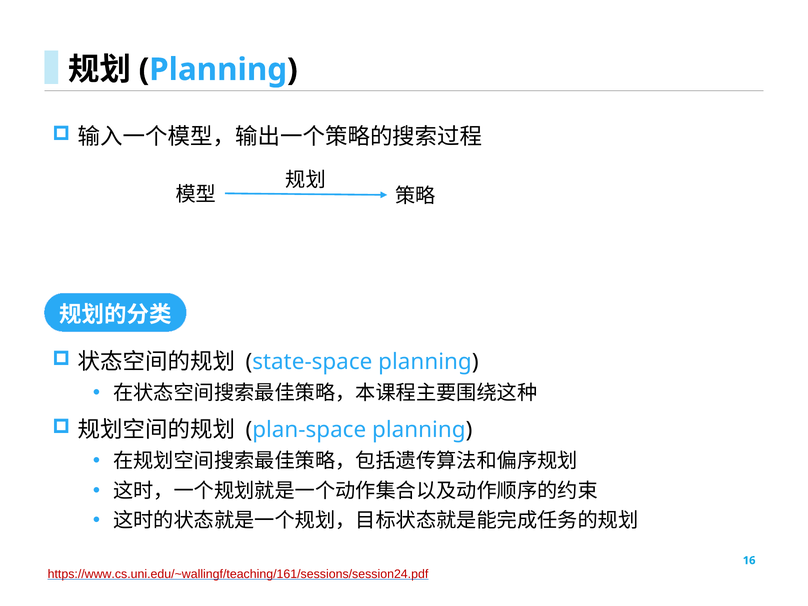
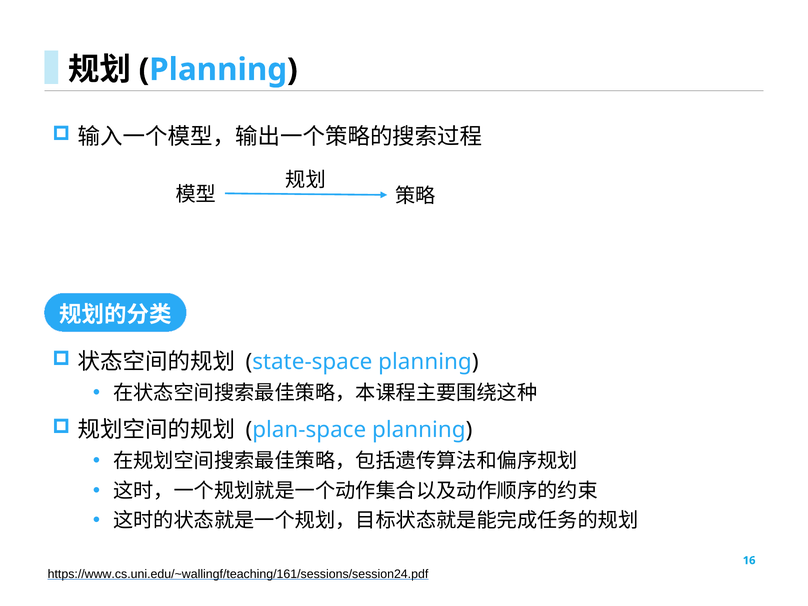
https://www.cs.uni.edu/~wallingf/teaching/161/sessions/session24.pdf colour: red -> black
